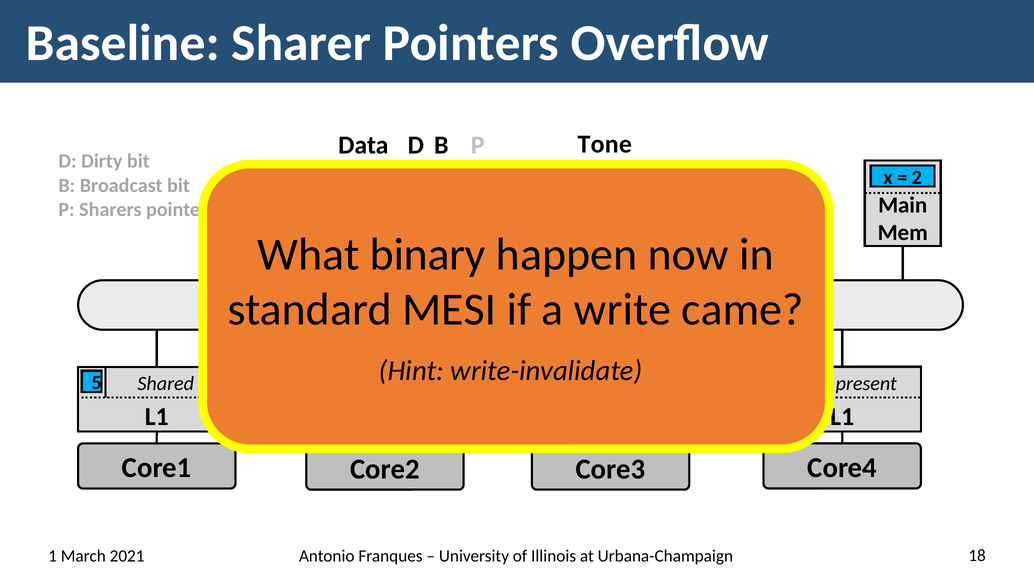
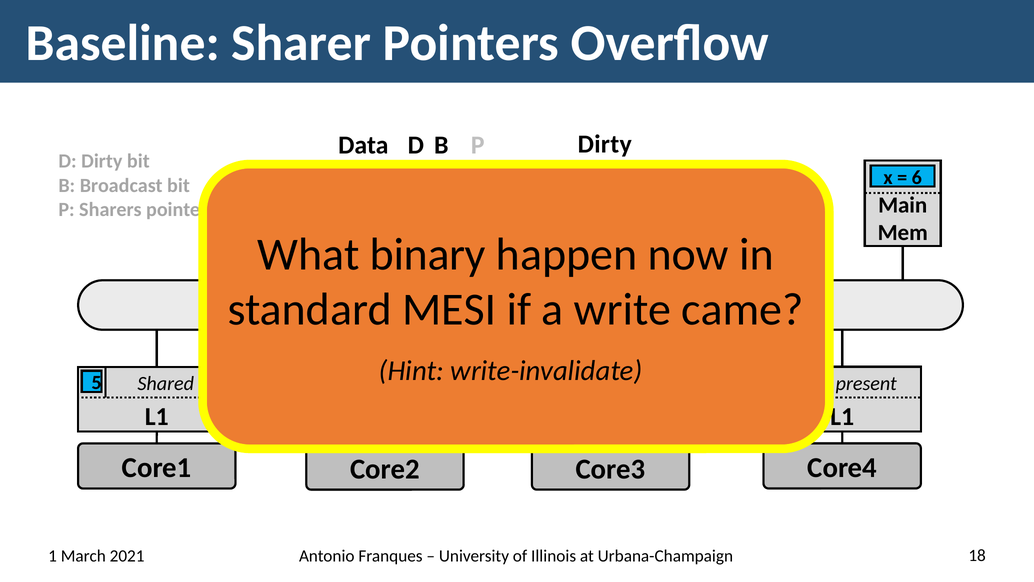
Tone at (605, 144): Tone -> Dirty
2: 2 -> 6
